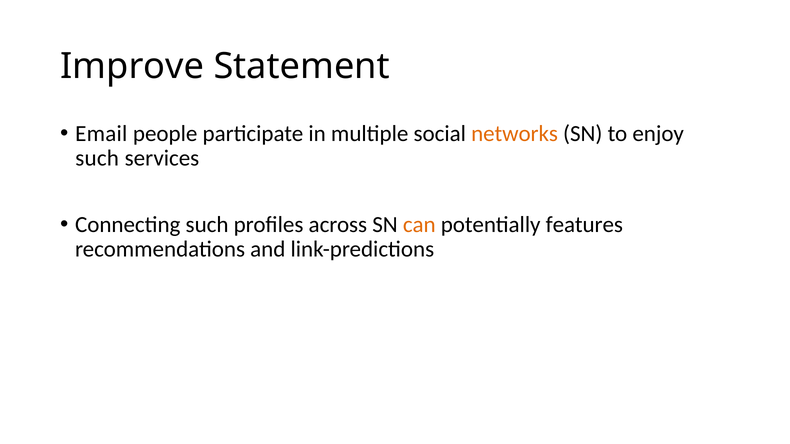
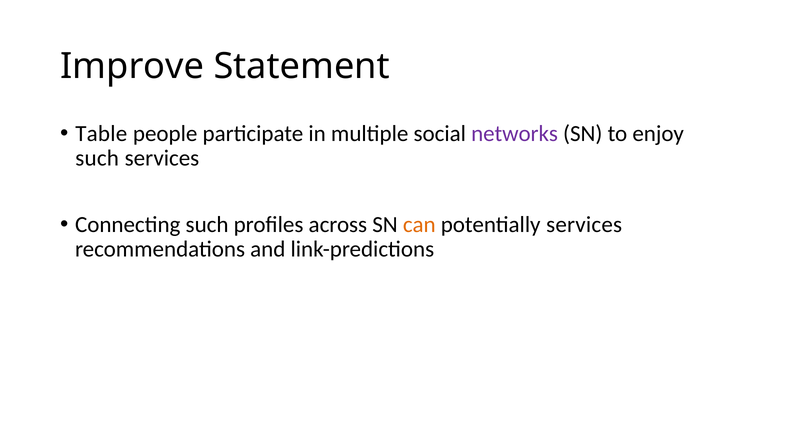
Email: Email -> Table
networks colour: orange -> purple
potentially features: features -> services
